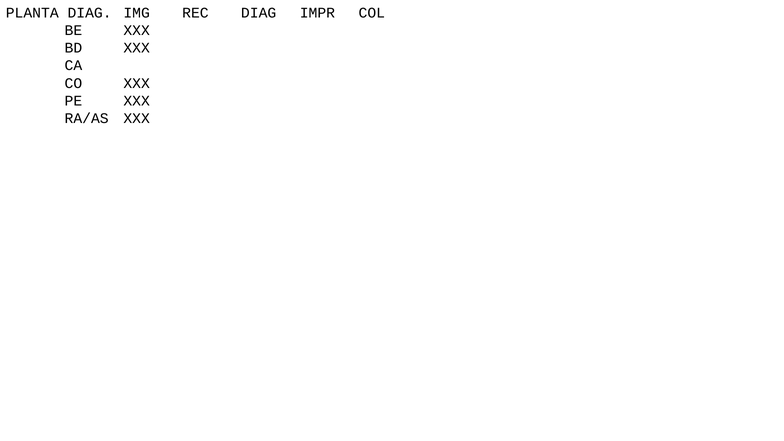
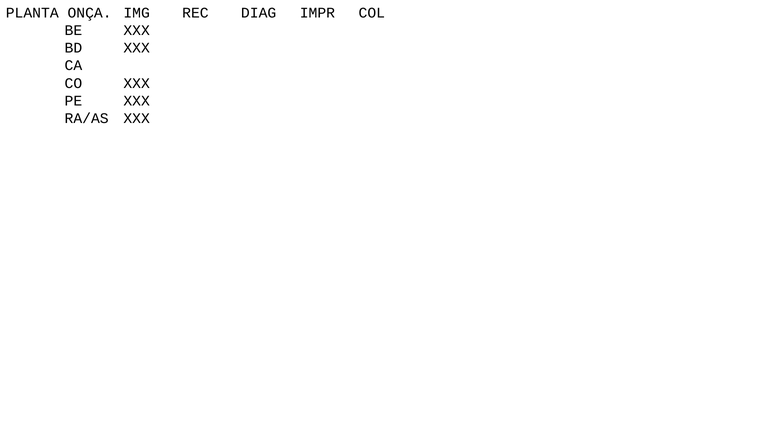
PLANTA DIAG: DIAG -> ONÇA
